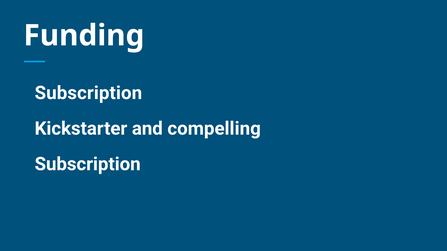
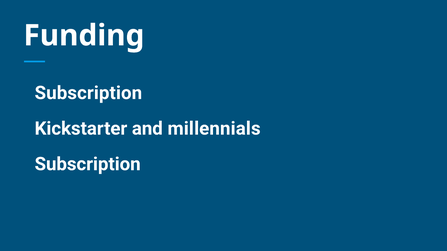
compelling: compelling -> millennials
